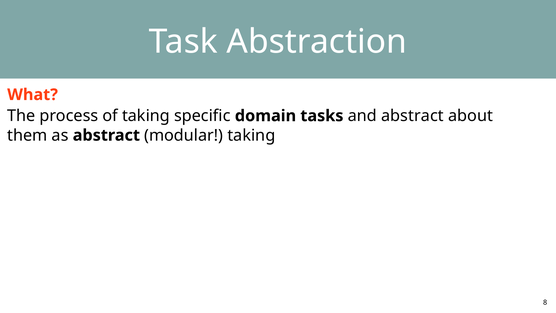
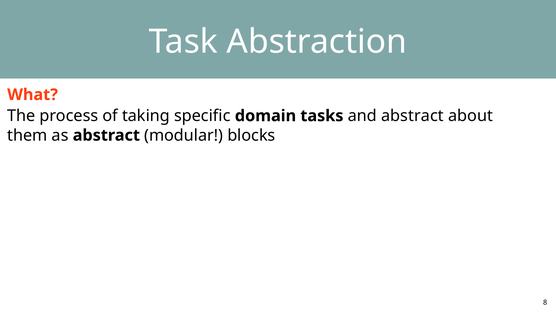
modular taking: taking -> blocks
